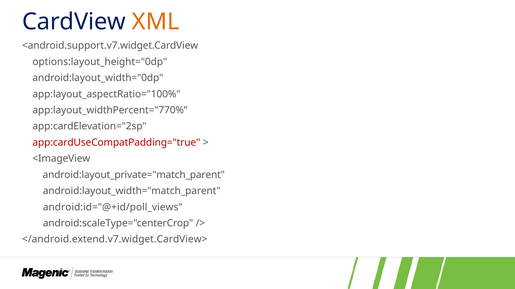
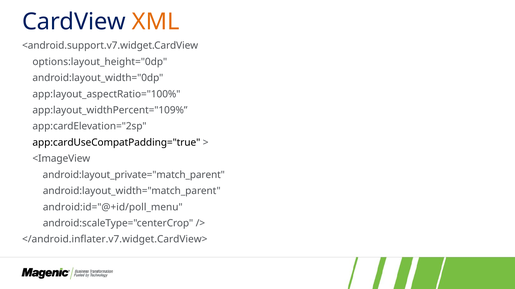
app:layout_widthPercent="770%: app:layout_widthPercent="770% -> app:layout_widthPercent="109%
app:cardUseCompatPadding="true colour: red -> black
android:id="@+id/poll_views: android:id="@+id/poll_views -> android:id="@+id/poll_menu
</android.extend.v7.widget.CardView>: </android.extend.v7.widget.CardView> -> </android.inflater.v7.widget.CardView>
